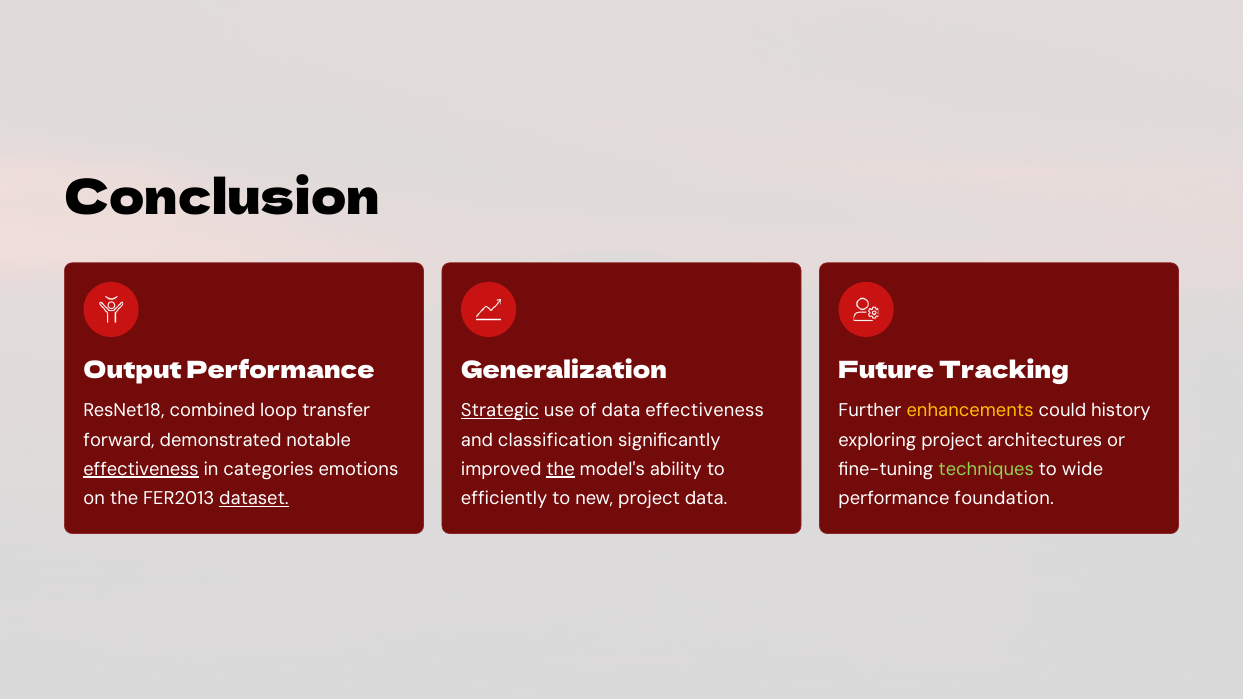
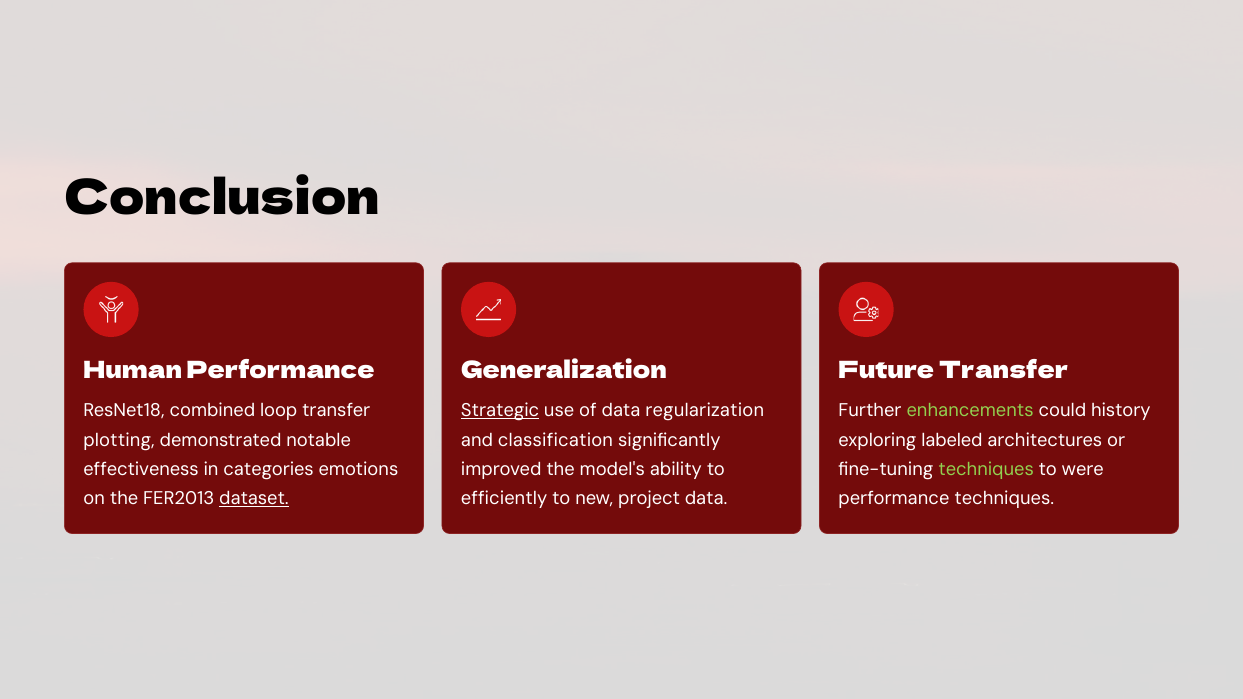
Output: Output -> Human
Future Tracking: Tracking -> Transfer
data effectiveness: effectiveness -> regularization
enhancements colour: yellow -> light green
forward: forward -> plotting
exploring project: project -> labeled
effectiveness at (141, 469) underline: present -> none
the at (561, 469) underline: present -> none
wide: wide -> were
performance foundation: foundation -> techniques
